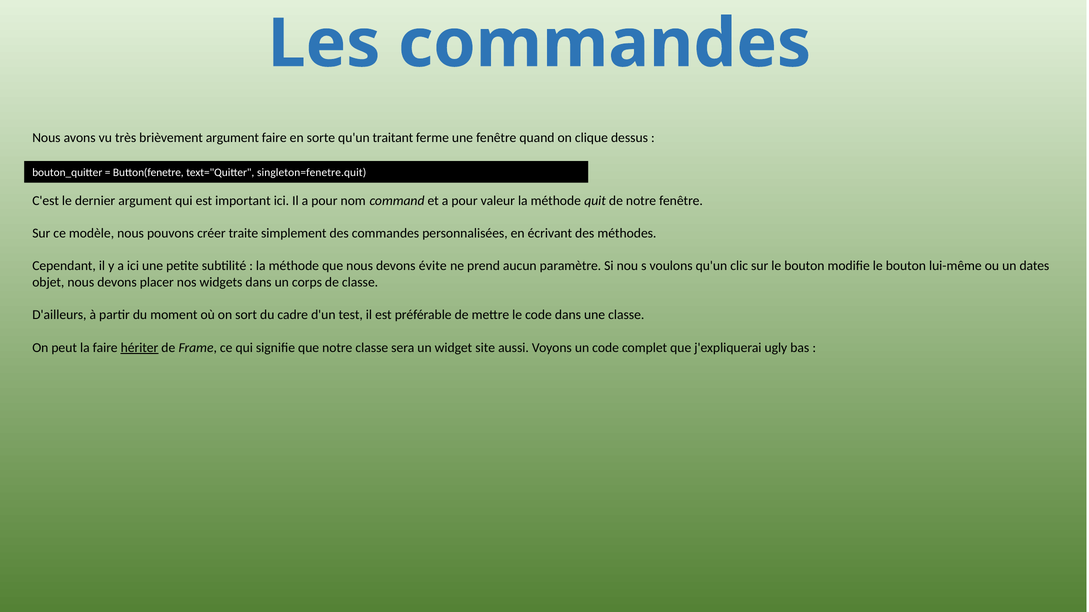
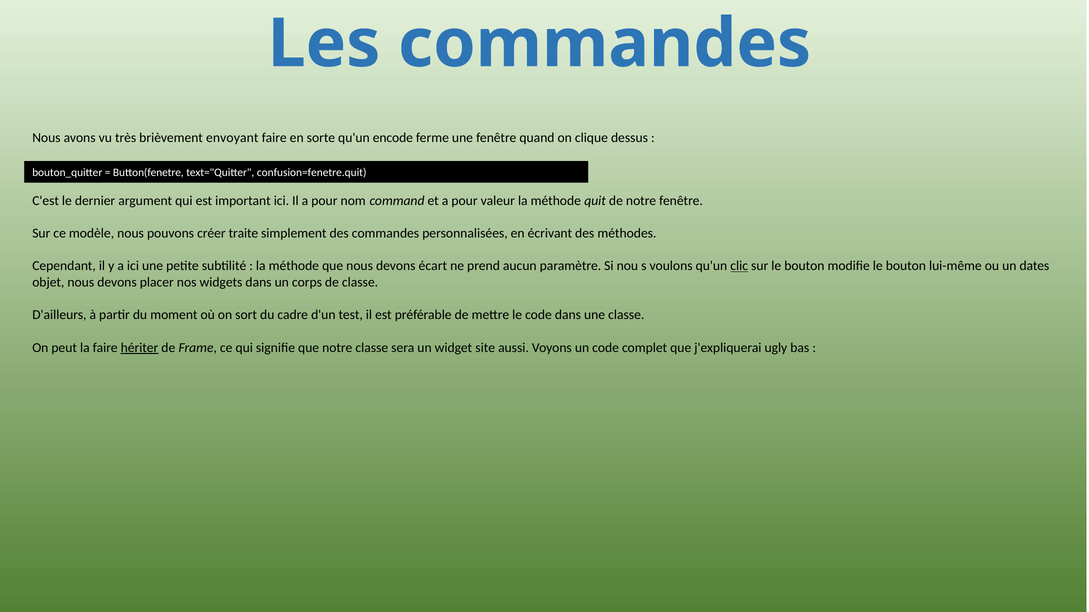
brièvement argument: argument -> envoyant
traitant: traitant -> encode
singleton=fenetre.quit: singleton=fenetre.quit -> confusion=fenetre.quit
évite: évite -> écart
clic underline: none -> present
